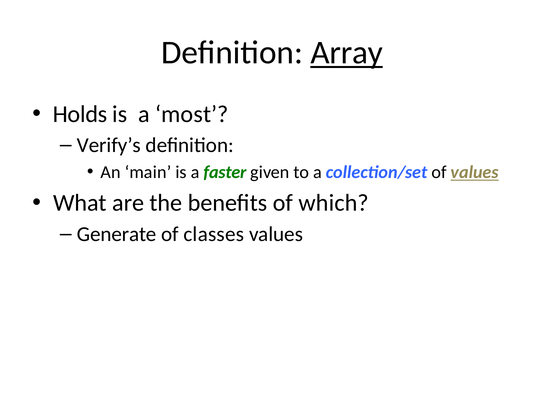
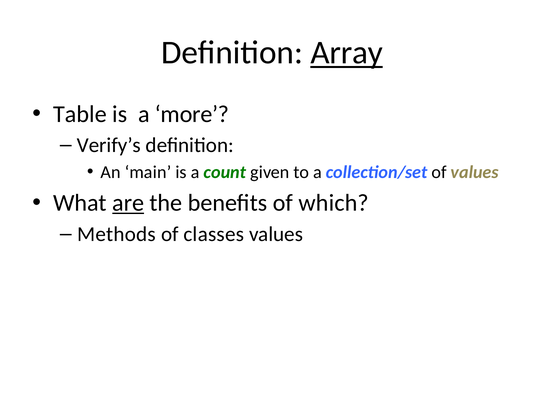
Holds: Holds -> Table
most: most -> more
faster: faster -> count
values at (475, 172) underline: present -> none
are underline: none -> present
Generate: Generate -> Methods
